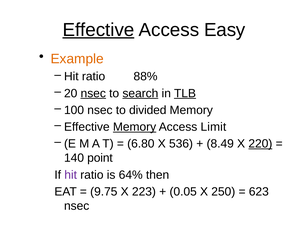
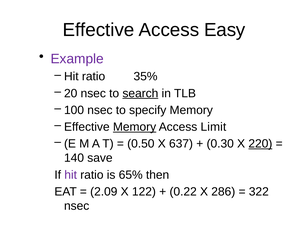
Effective at (98, 30) underline: present -> none
Example colour: orange -> purple
88%: 88% -> 35%
nsec at (93, 93) underline: present -> none
TLB underline: present -> none
divided: divided -> specify
6.80: 6.80 -> 0.50
536: 536 -> 637
8.49: 8.49 -> 0.30
point: point -> save
64%: 64% -> 65%
9.75: 9.75 -> 2.09
223: 223 -> 122
0.05: 0.05 -> 0.22
250: 250 -> 286
623: 623 -> 322
